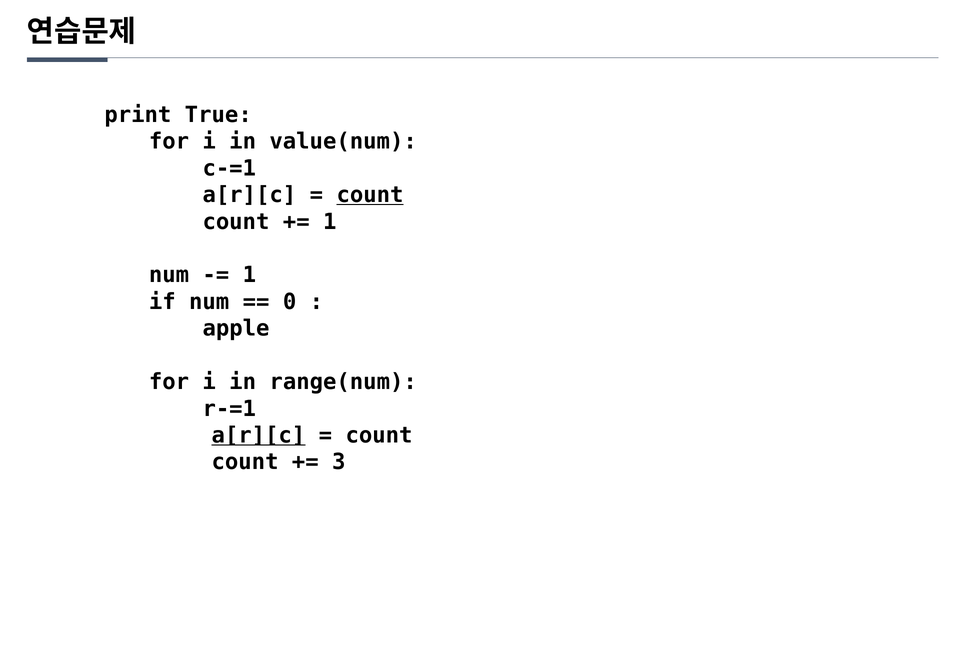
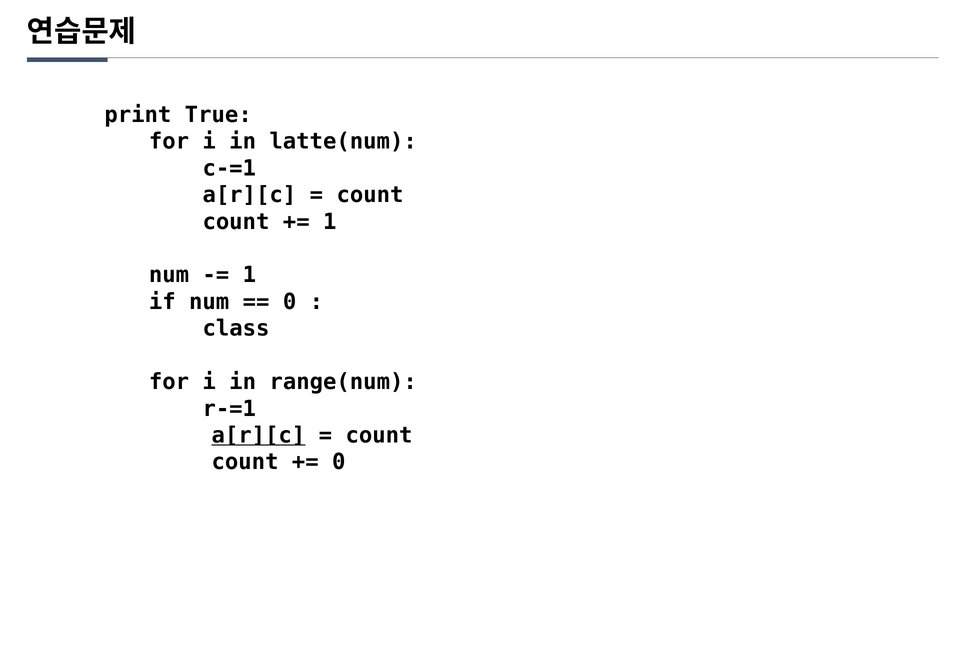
value(num: value(num -> latte(num
count at (370, 195) underline: present -> none
apple: apple -> class
3 at (339, 462): 3 -> 0
